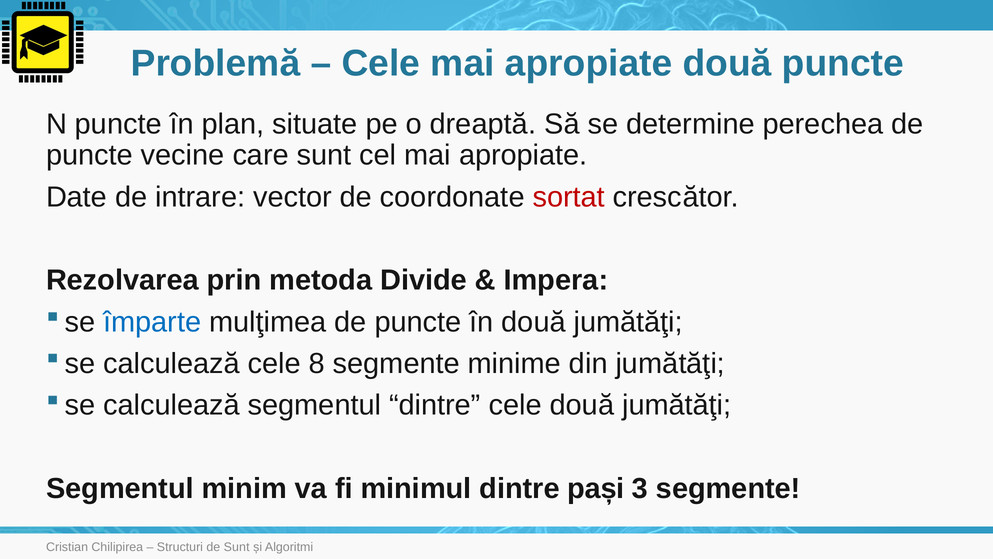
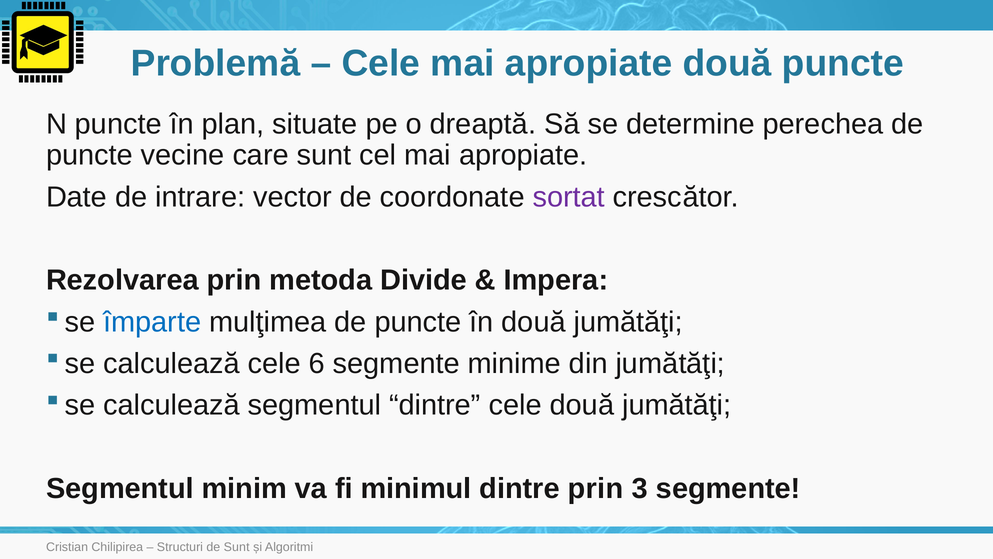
sortat colour: red -> purple
8: 8 -> 6
dintre pași: pași -> prin
